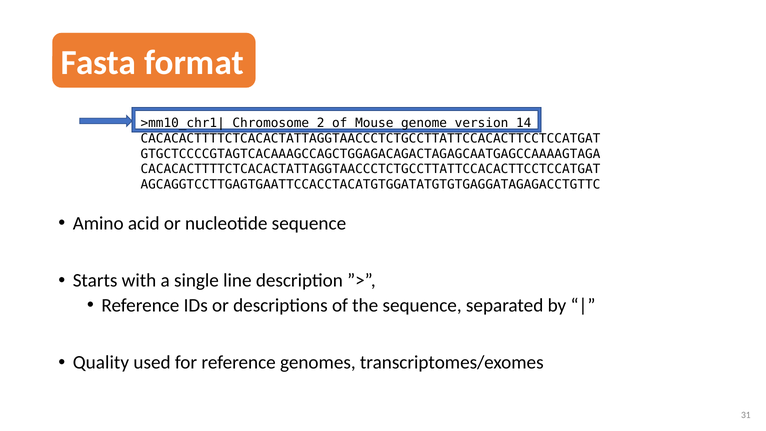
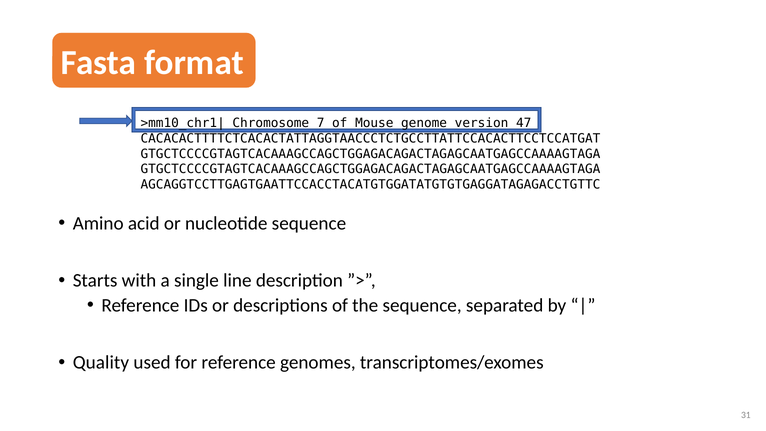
2: 2 -> 7
14: 14 -> 47
CACACACTTTTCTCACACTATTAGGTAACCCTCTGCCTTATTCCACACTTCCTCCATGAT at (370, 169): CACACACTTTTCTCACACTATTAGGTAACCCTCTGCCTTATTCCACACTTCCTCCATGAT -> GTGCTCCCCGTAGTCACAAAGCCAGCTGGAGACAGACTAGAGCAATGAGCCAAAAGTAGA
